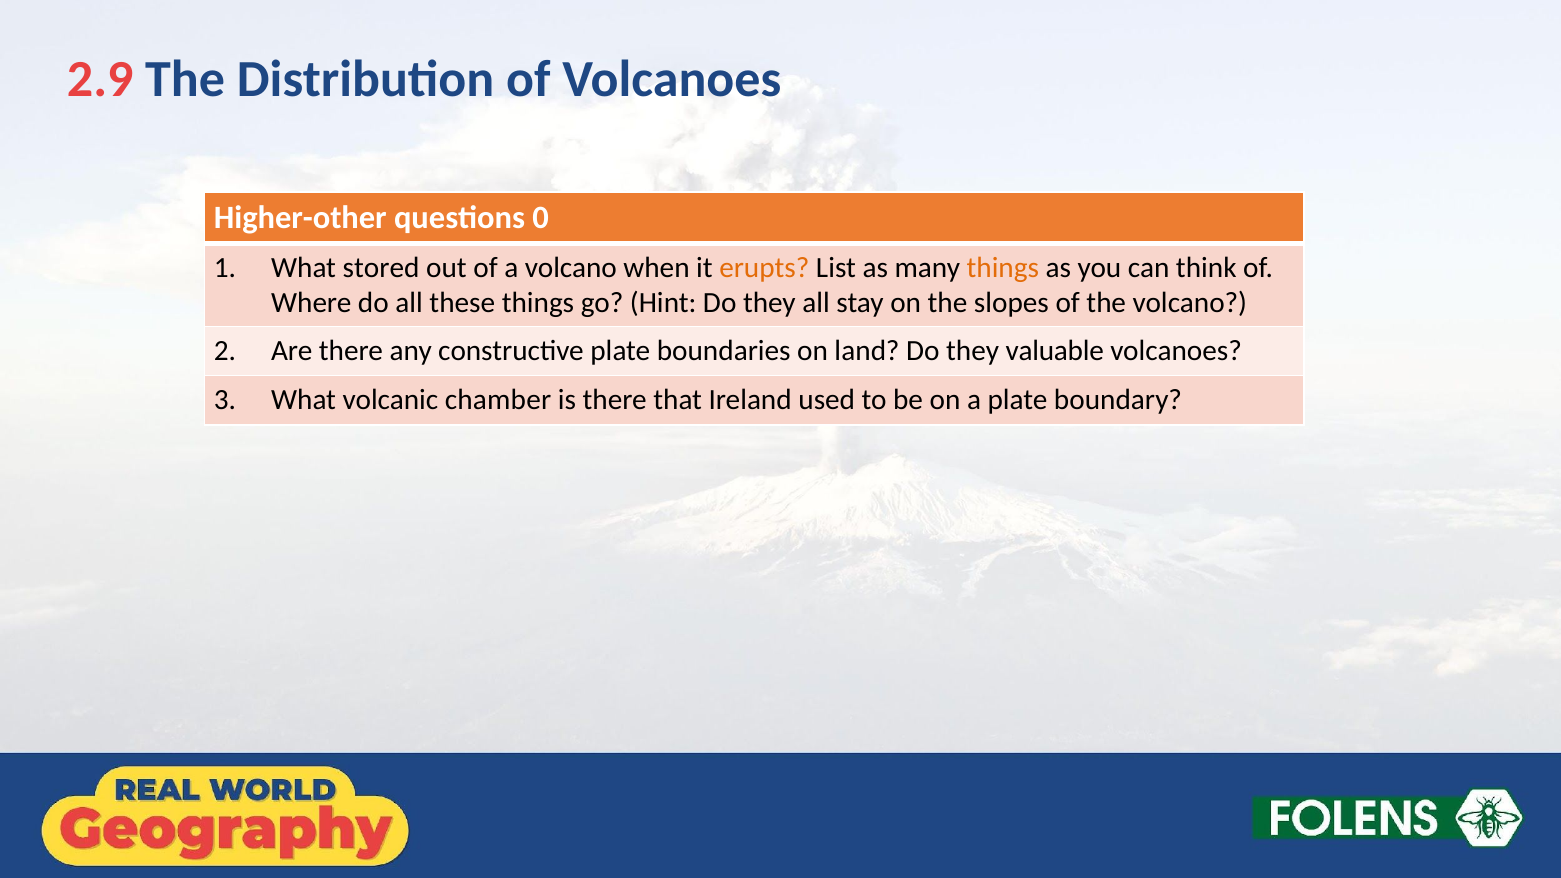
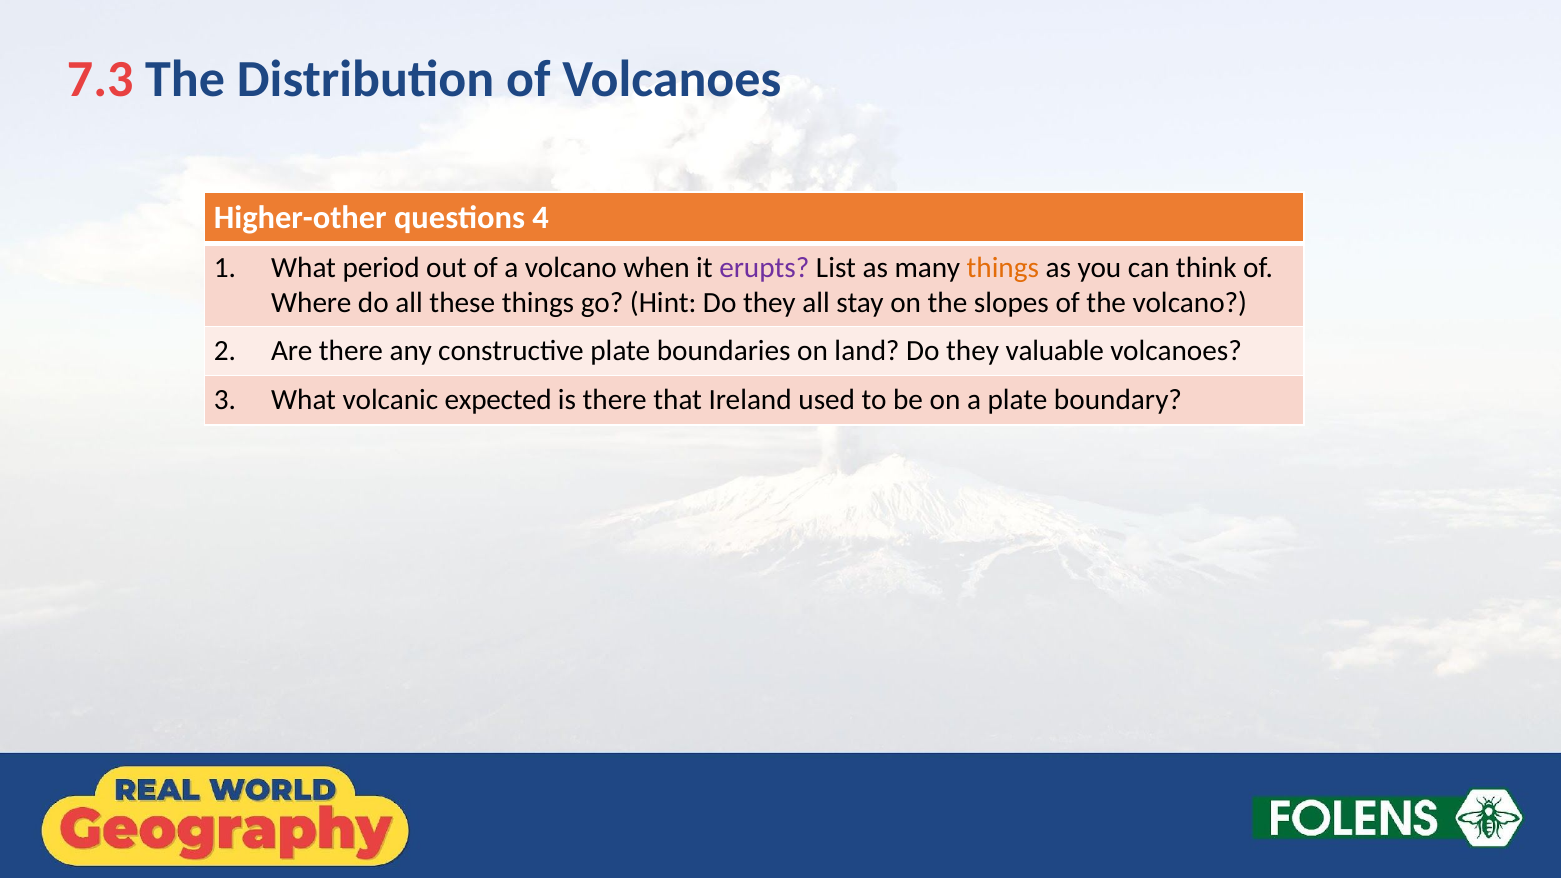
2.9: 2.9 -> 7.3
0: 0 -> 4
stored: stored -> period
erupts colour: orange -> purple
chamber: chamber -> expected
